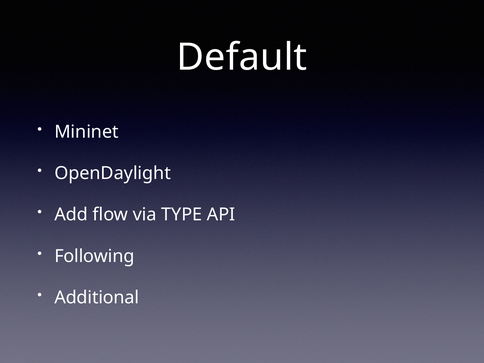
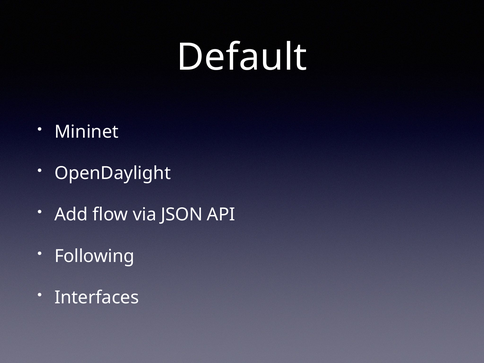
TYPE: TYPE -> JSON
Additional: Additional -> Interfaces
